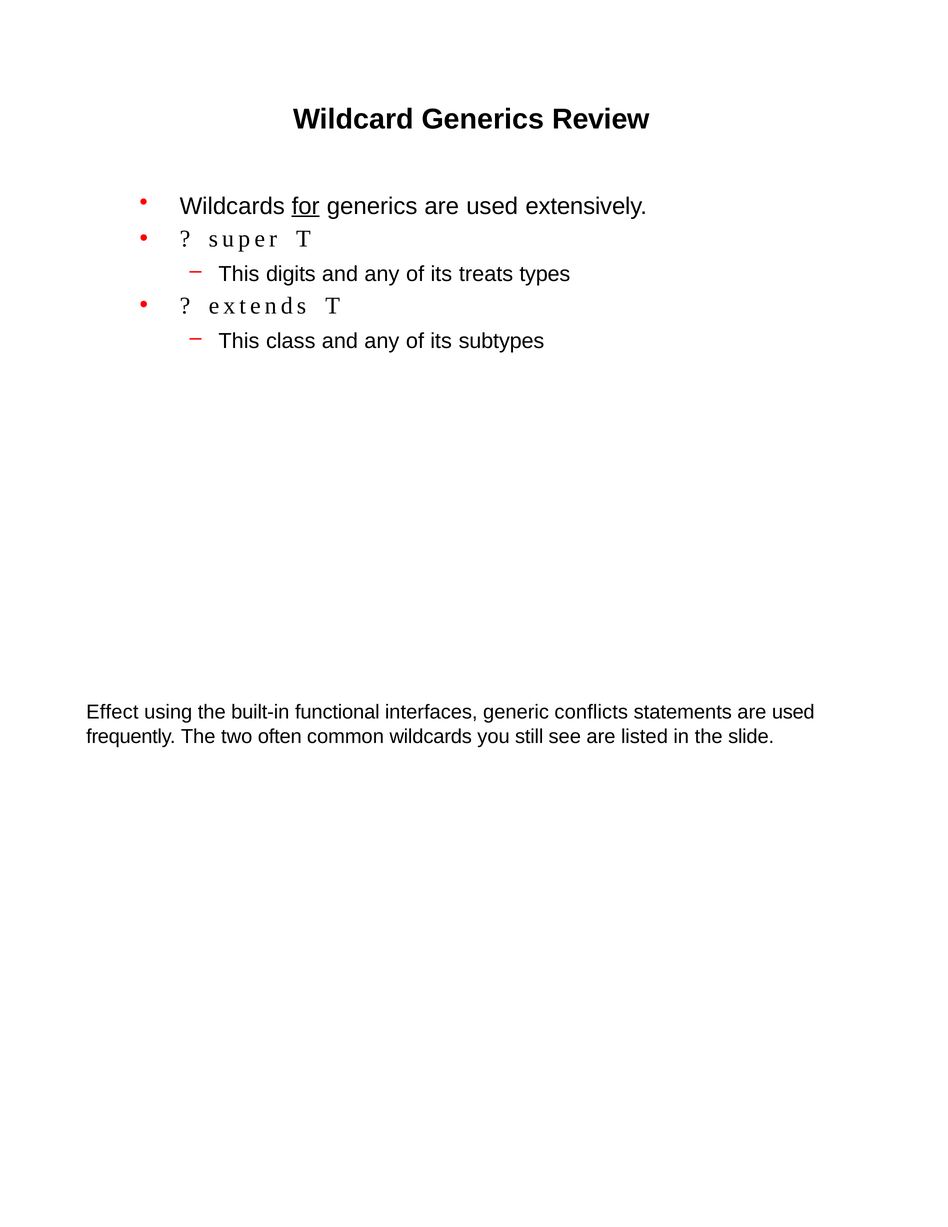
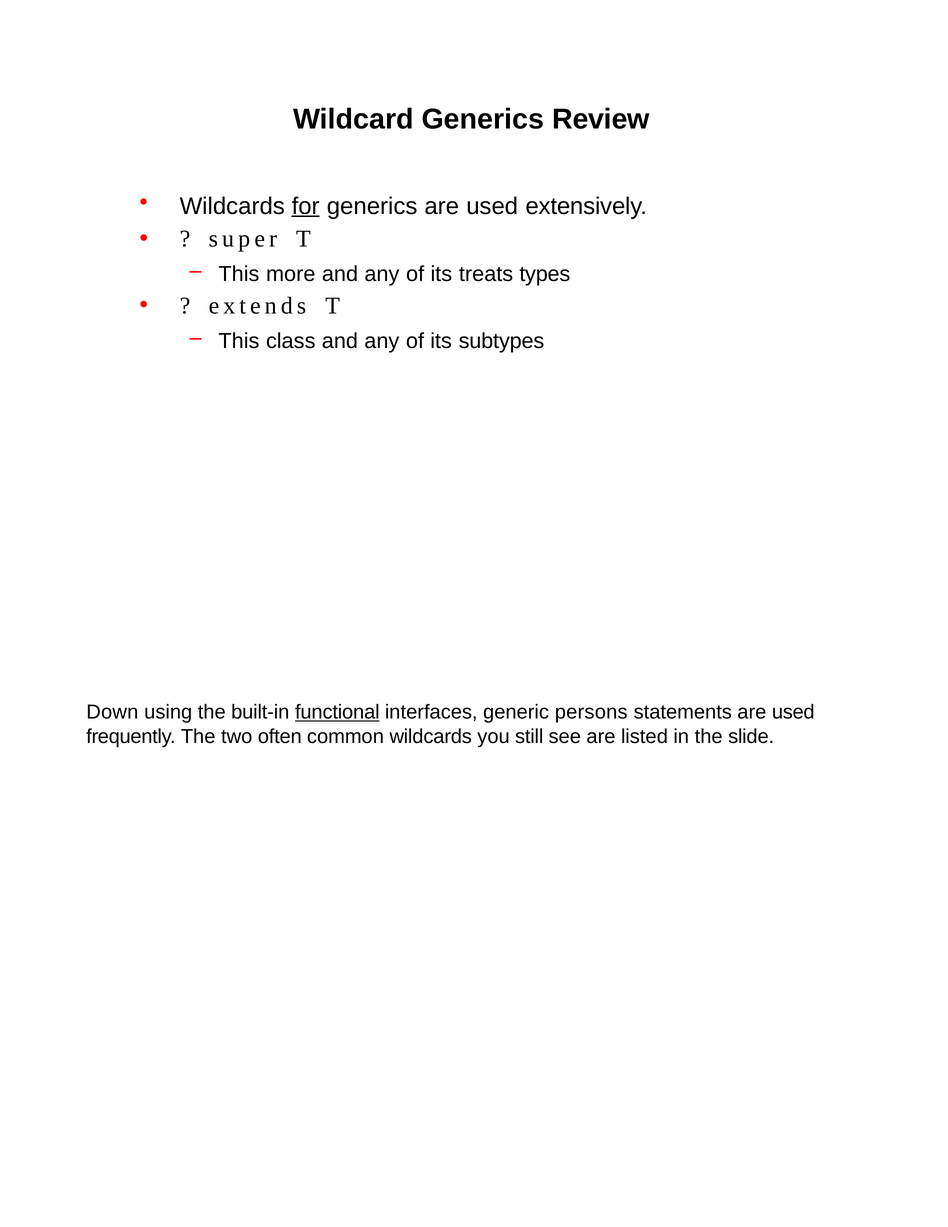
digits: digits -> more
Effect: Effect -> Down
functional underline: none -> present
conflicts: conflicts -> persons
